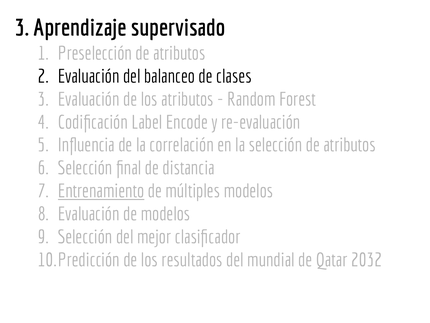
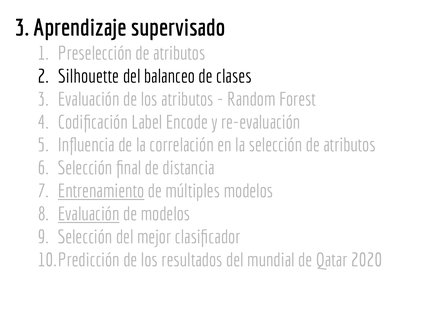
Evaluación at (89, 76): Evaluación -> Silhouette
Evaluación at (89, 214) underline: none -> present
2032: 2032 -> 2020
